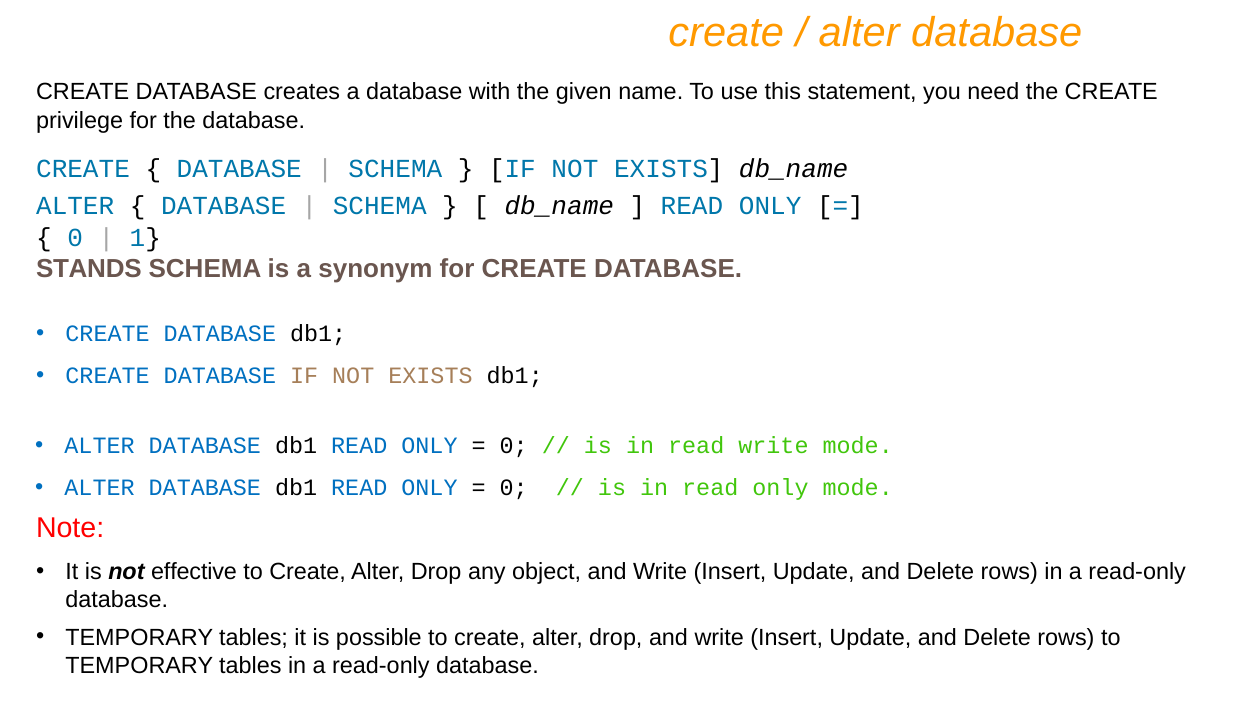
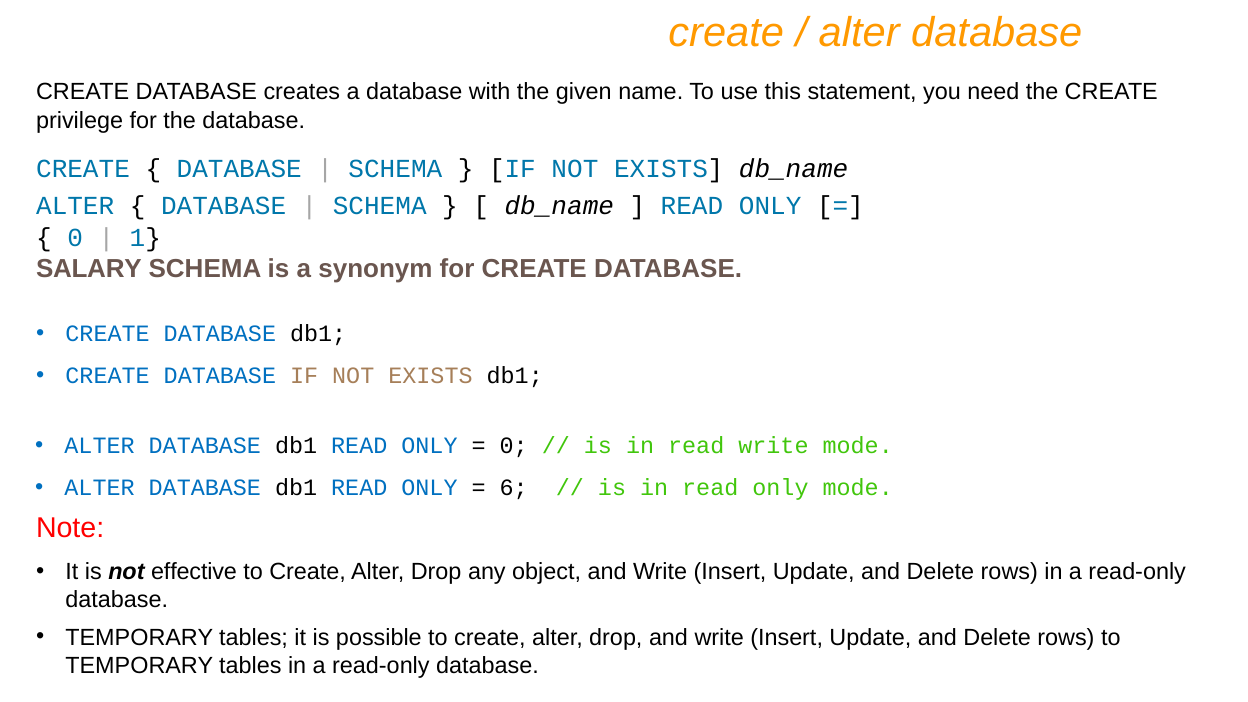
STANDS: STANDS -> SALARY
0 at (514, 488): 0 -> 6
